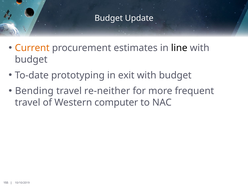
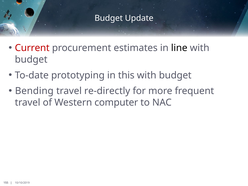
Current colour: orange -> red
exit: exit -> this
re-neither: re-neither -> re-directly
